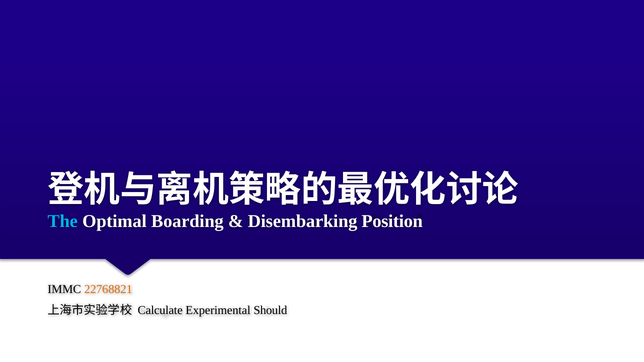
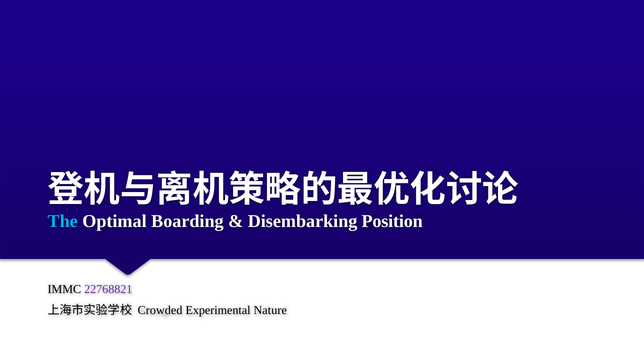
22768821 colour: orange -> purple
Calculate: Calculate -> Crowded
Should: Should -> Nature
